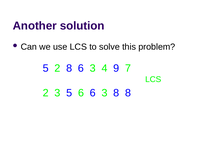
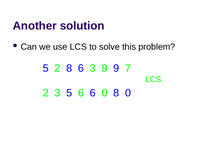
3 4: 4 -> 9
6 6 3: 3 -> 0
8 8: 8 -> 0
